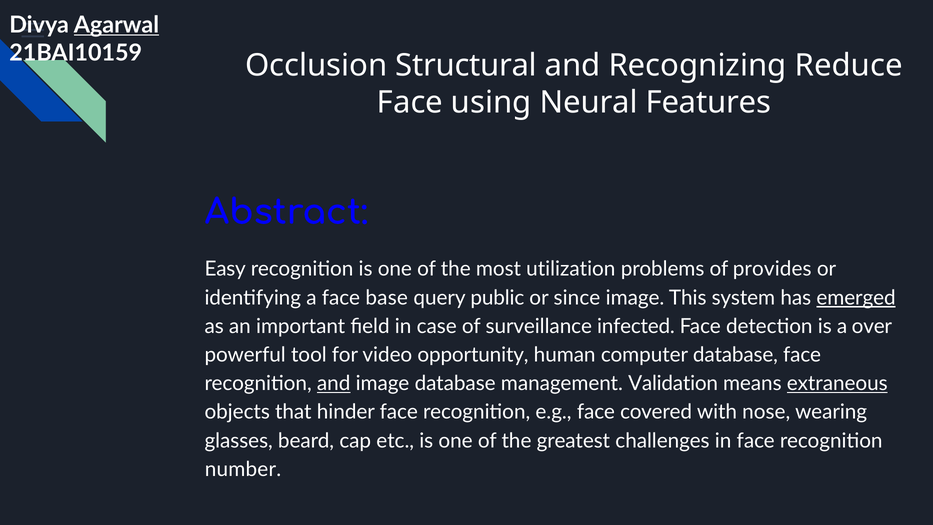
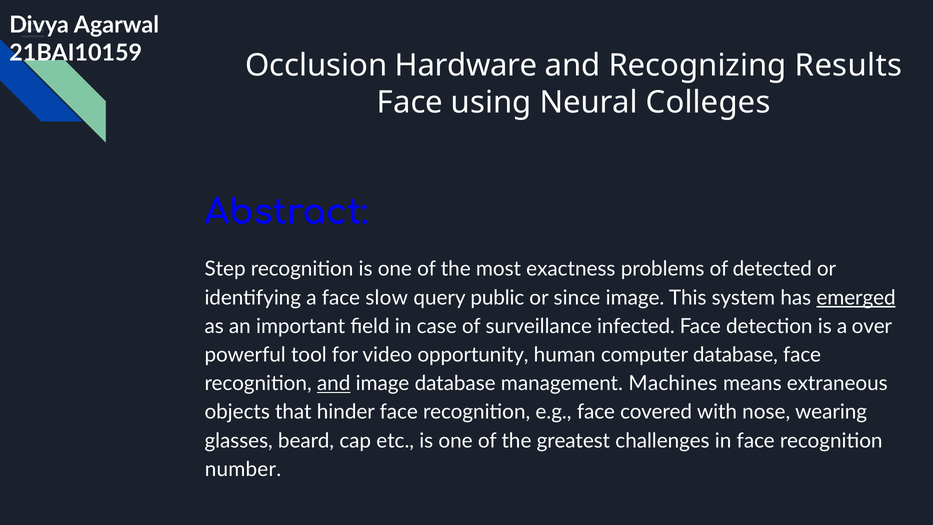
Agarwal underline: present -> none
Structural: Structural -> Hardware
Reduce: Reduce -> Results
Features: Features -> Colleges
Easy: Easy -> Step
utilization: utilization -> exactness
provides: provides -> detected
base: base -> slow
Validation: Validation -> Machines
extraneous underline: present -> none
